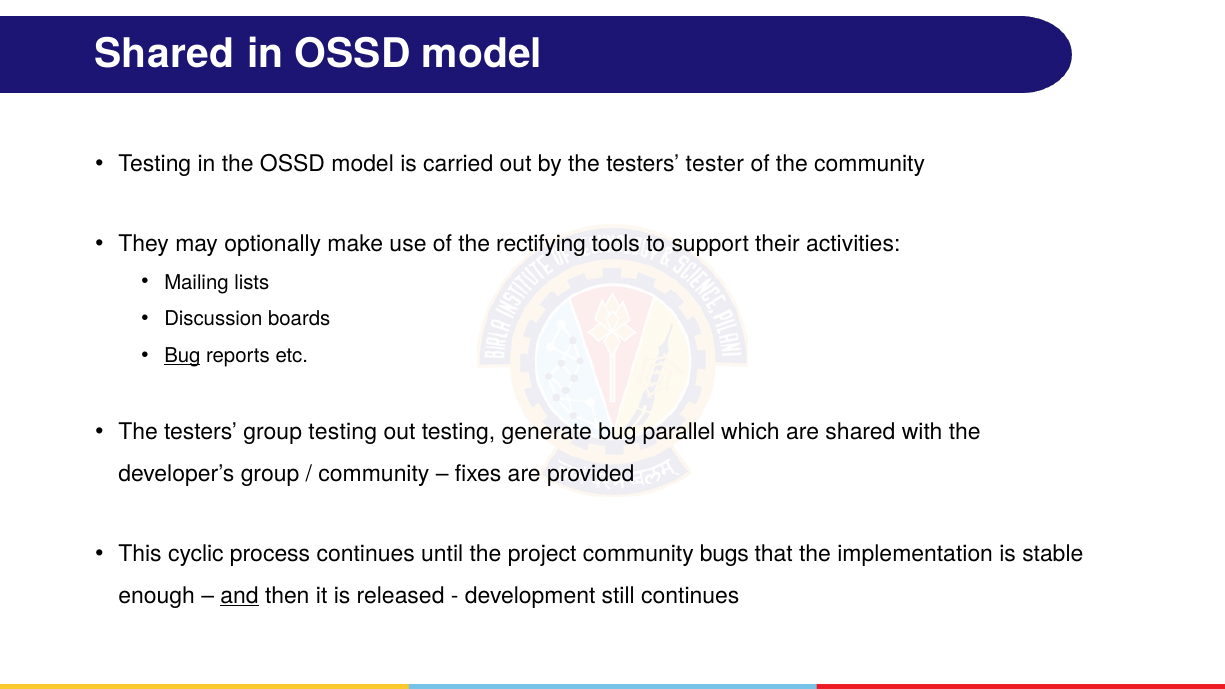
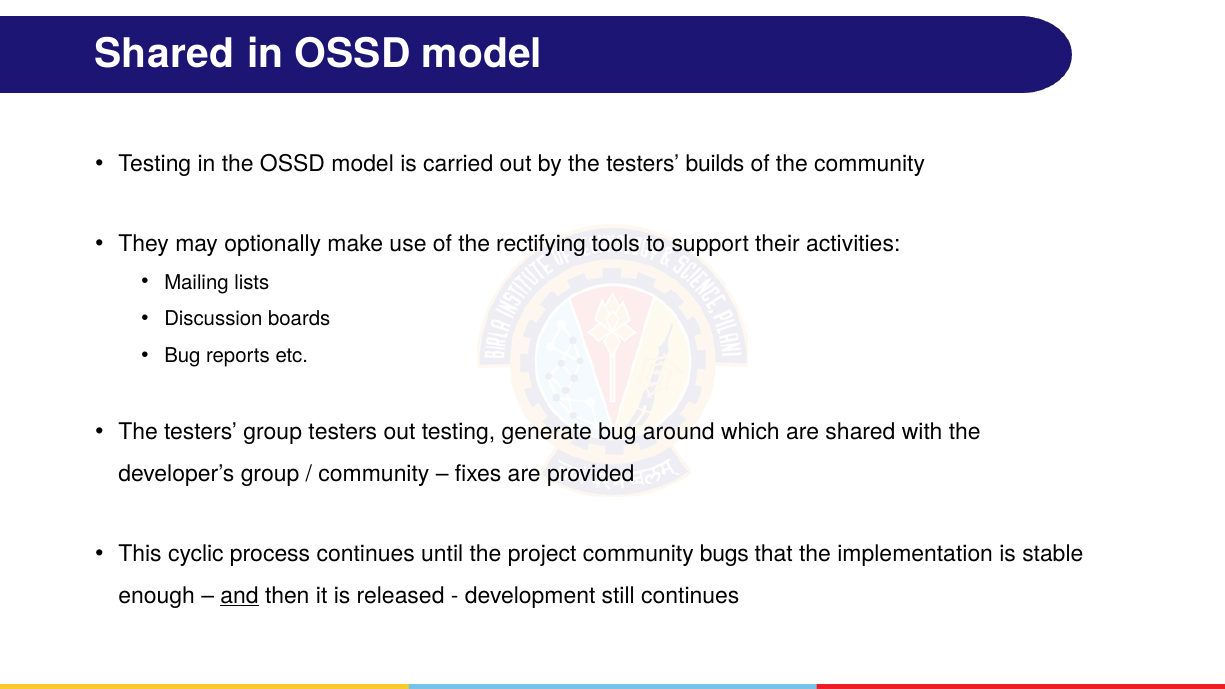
tester: tester -> builds
Bug at (182, 356) underline: present -> none
group testing: testing -> testers
parallel: parallel -> around
